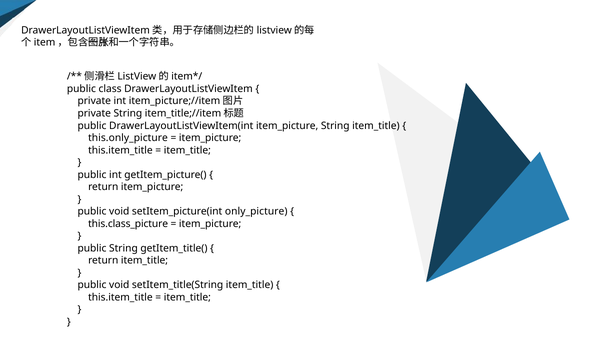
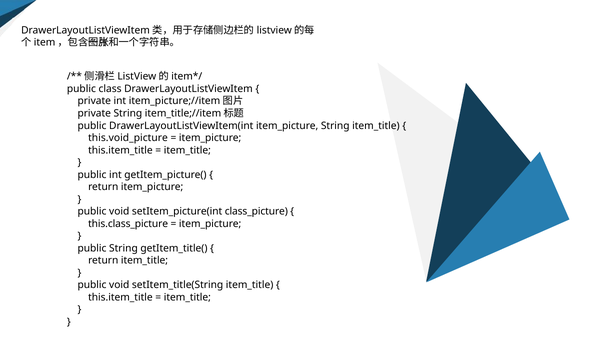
this.only_picture: this.only_picture -> this.void_picture
only_picture: only_picture -> class_picture
